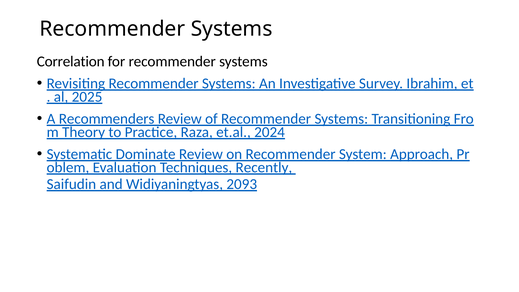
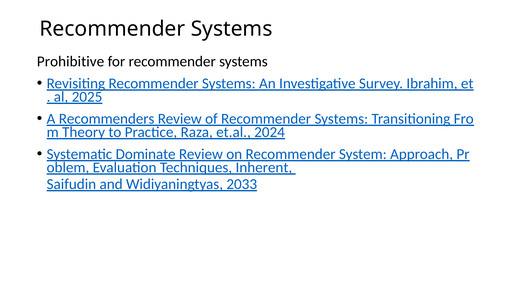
Correlation: Correlation -> Prohibitive
Recently: Recently -> Inherent
2093: 2093 -> 2033
